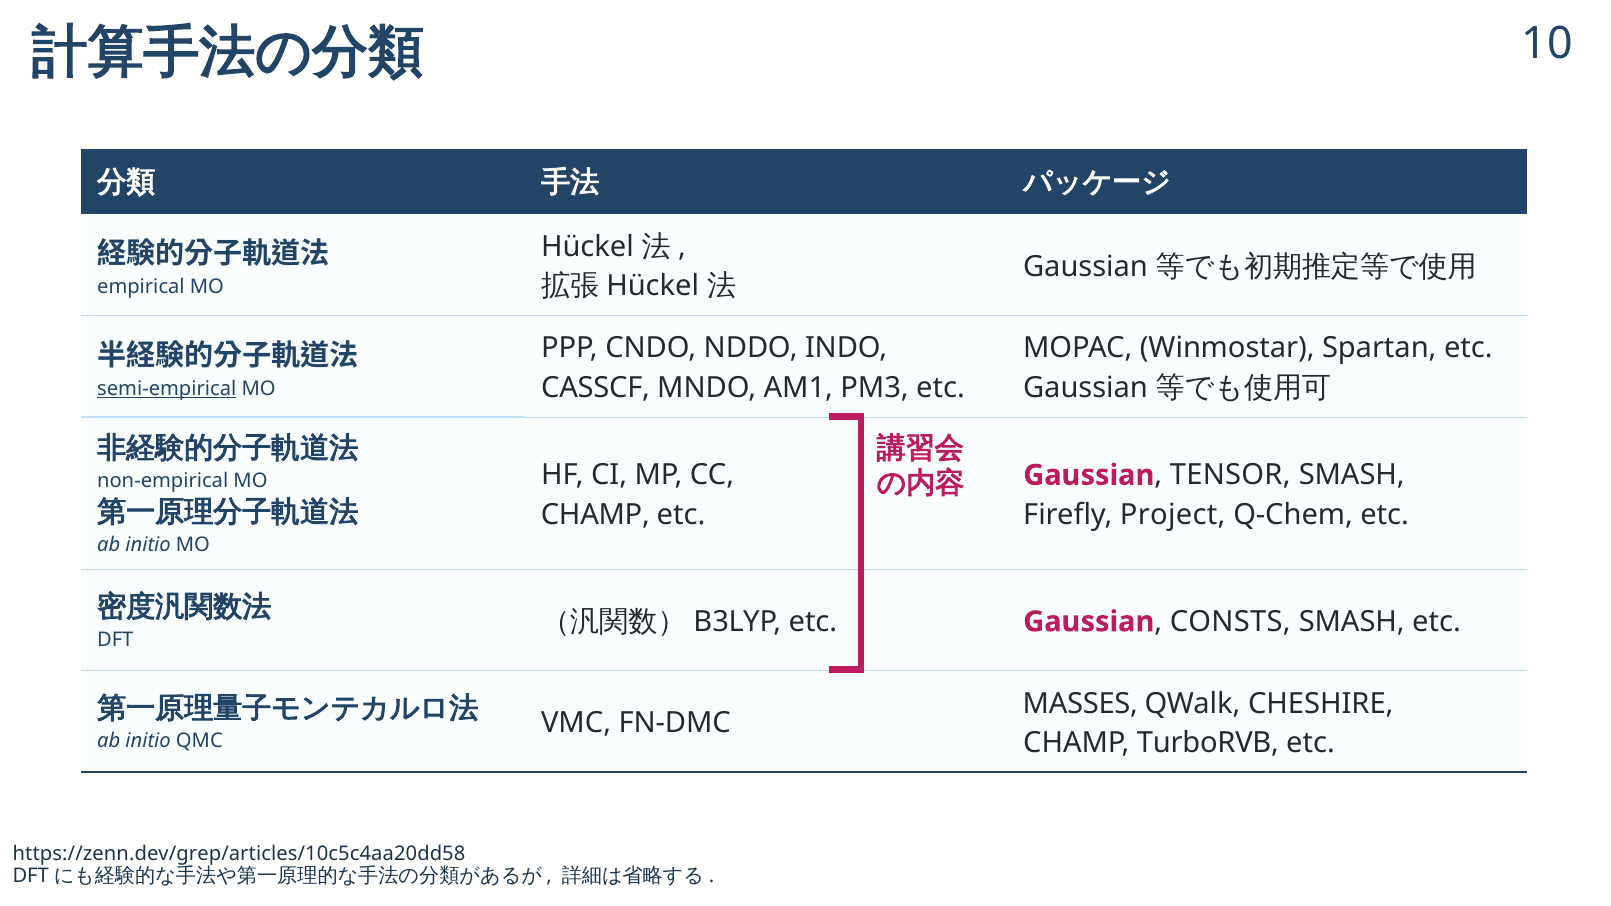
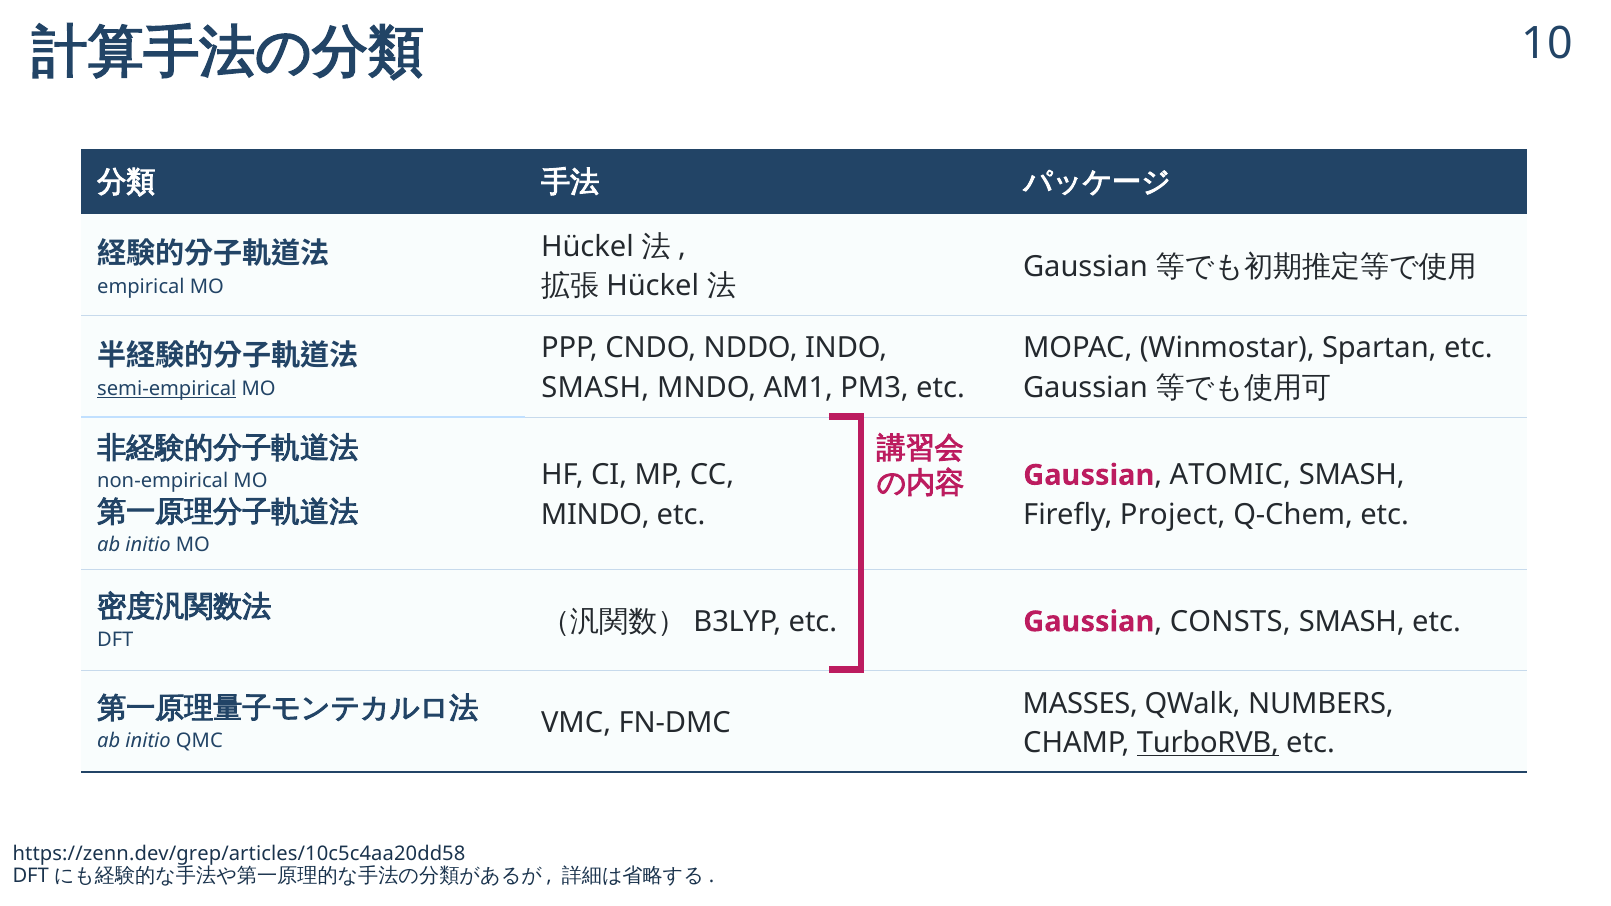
CASSCF at (596, 388): CASSCF -> SMASH
TENSOR: TENSOR -> ATOMIC
CHAMP at (595, 515): CHAMP -> MINDO
CHESHIRE: CHESHIRE -> NUMBERS
TurboRVB underline: none -> present
